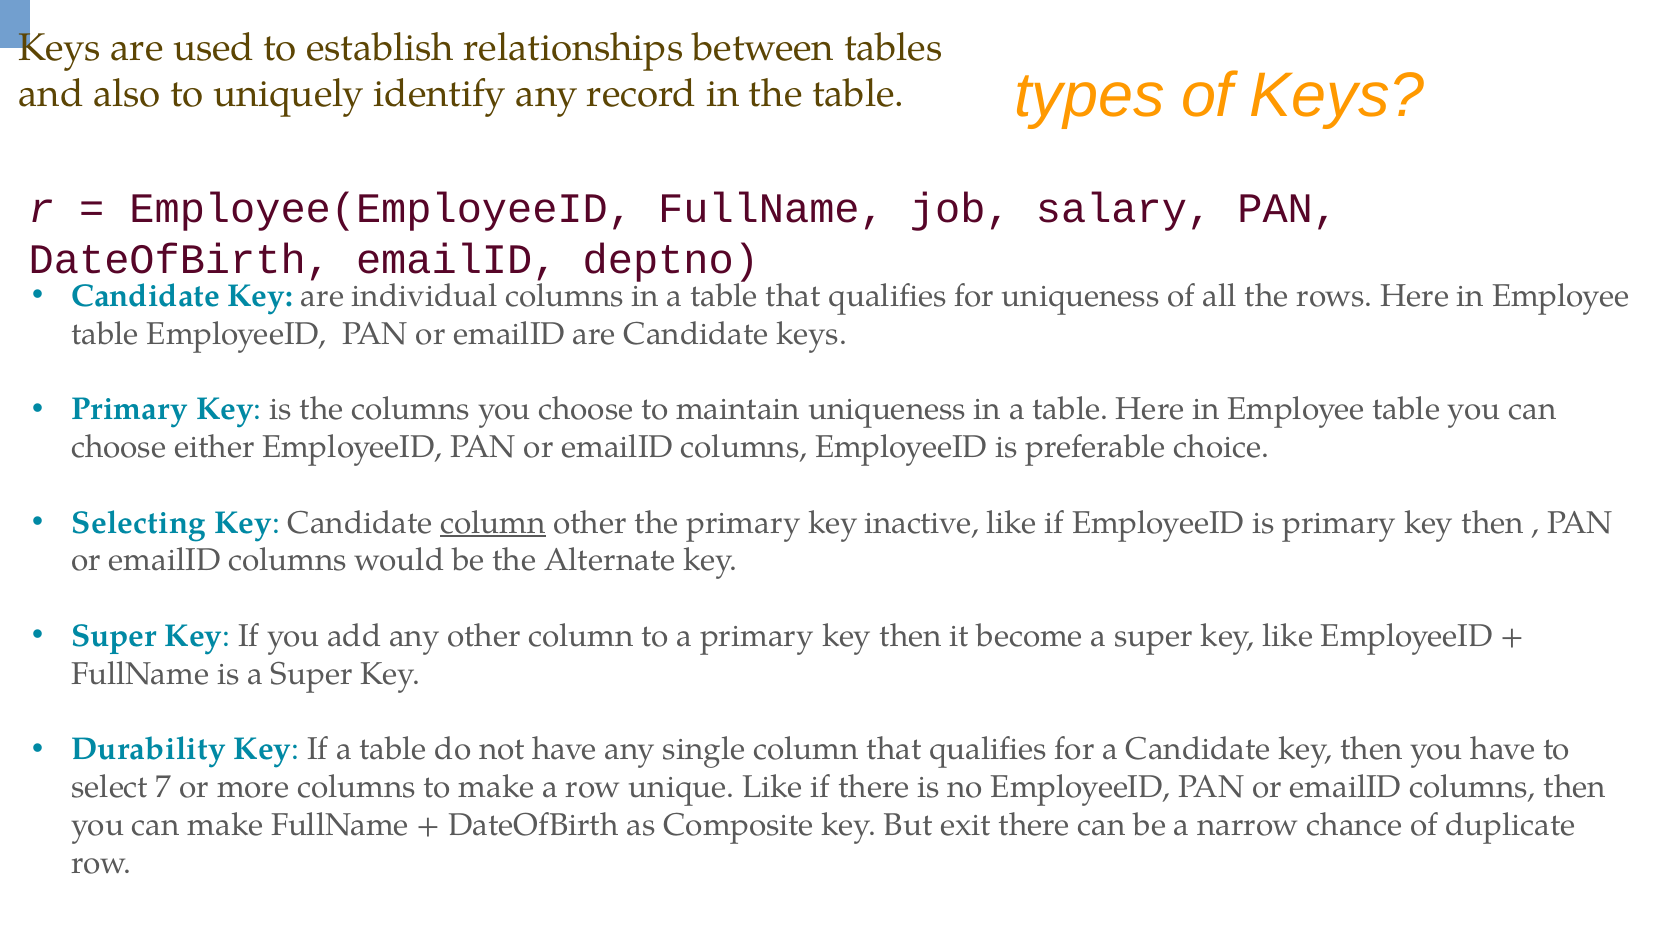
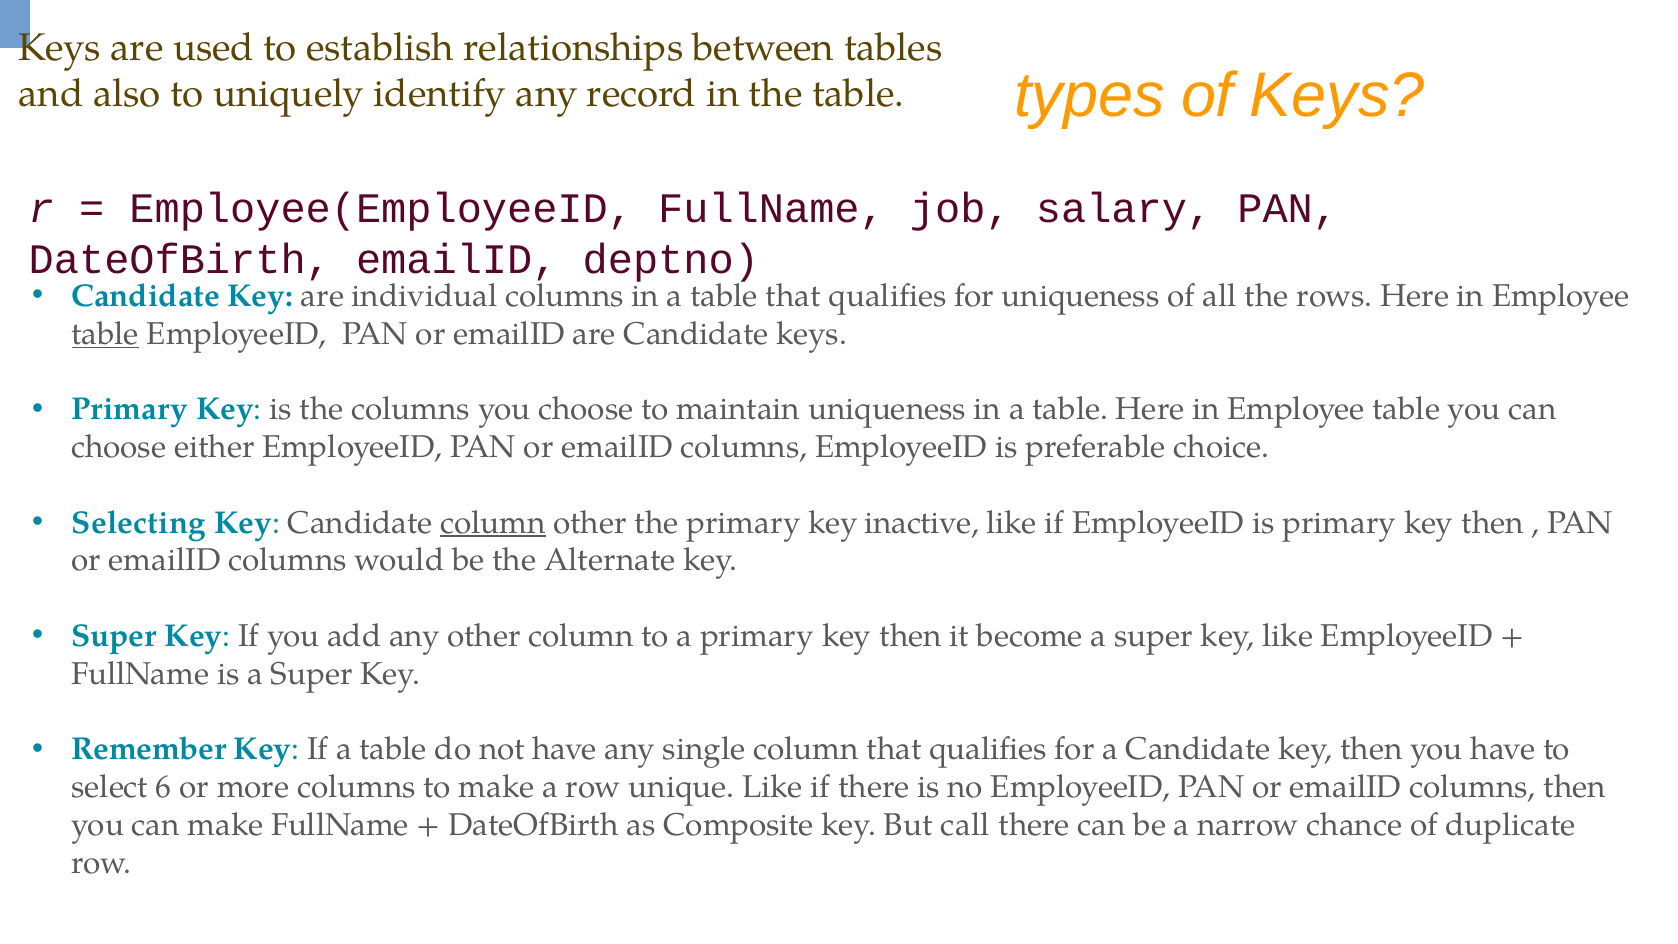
table at (105, 334) underline: none -> present
Durability: Durability -> Remember
7: 7 -> 6
exit: exit -> call
